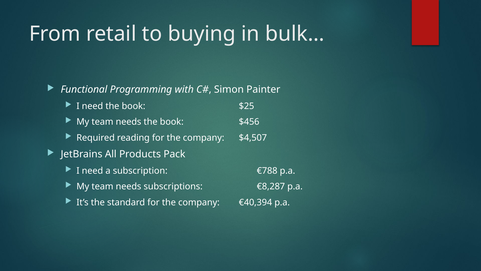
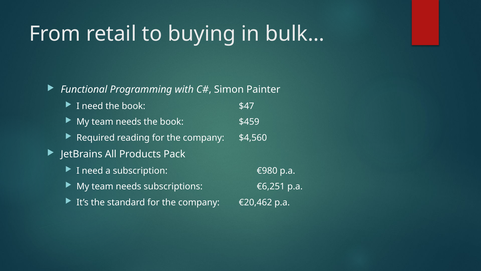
$25: $25 -> $47
$456: $456 -> $459
$4,507: $4,507 -> $4,560
€788: €788 -> €980
€8,287: €8,287 -> €6,251
€40,394: €40,394 -> €20,462
